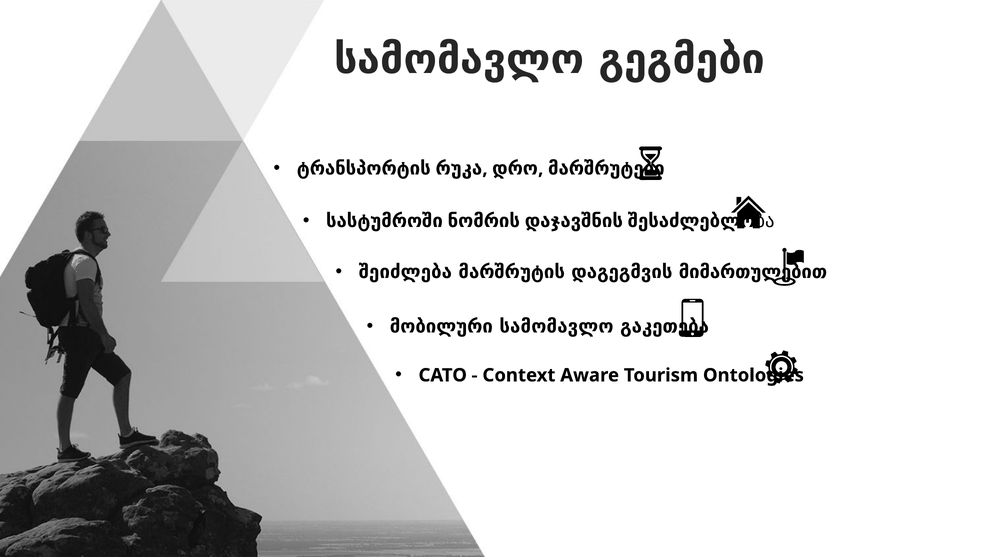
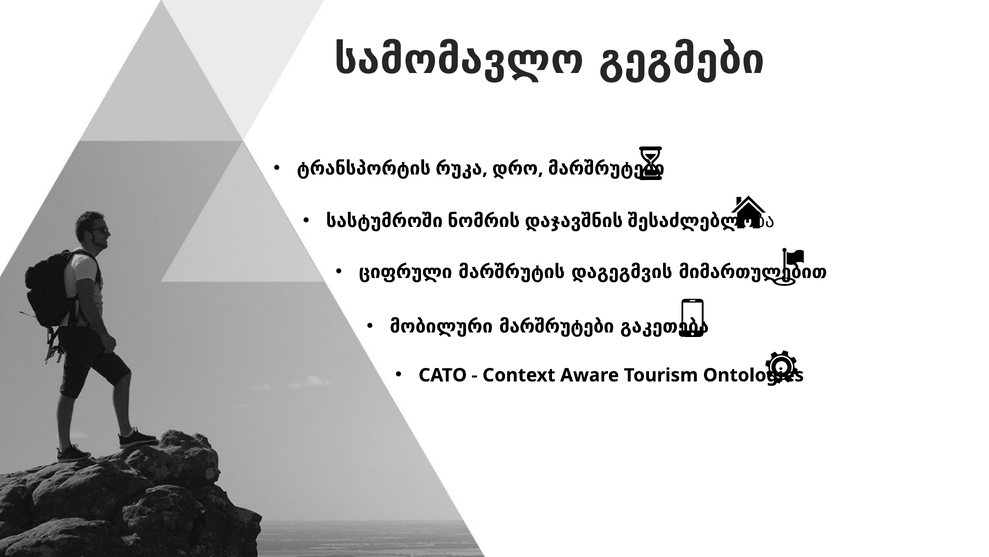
შეიძლება: შეიძლება -> ციფრული
მობილური სამომავლო: სამომავლო -> მარშრუტები
